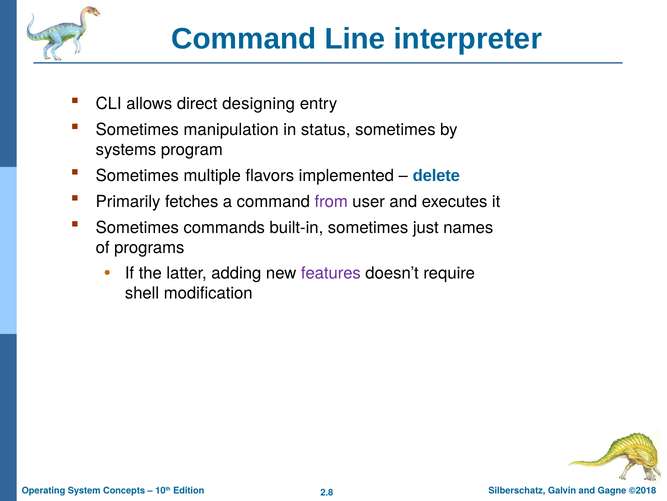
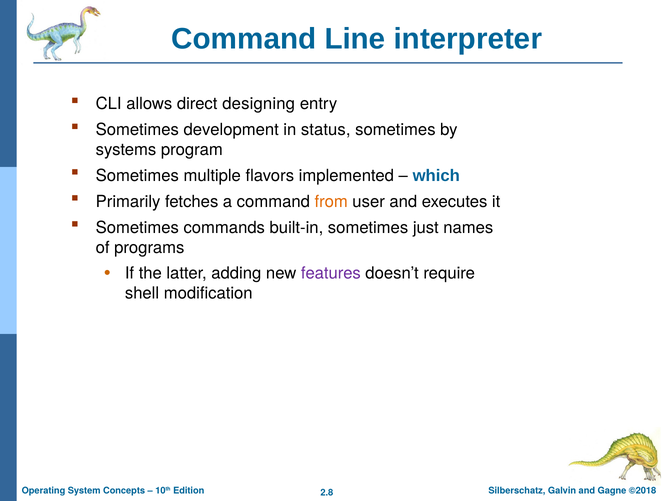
manipulation: manipulation -> development
delete: delete -> which
from colour: purple -> orange
